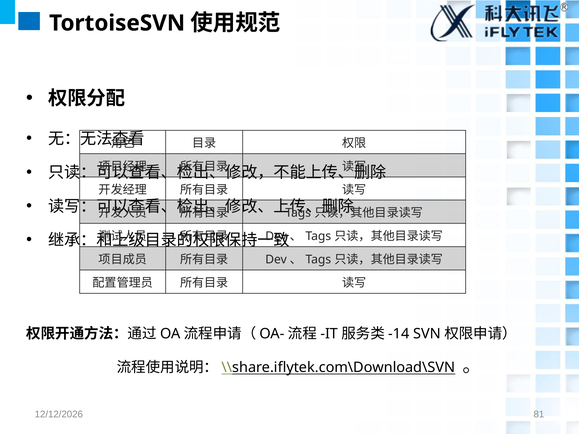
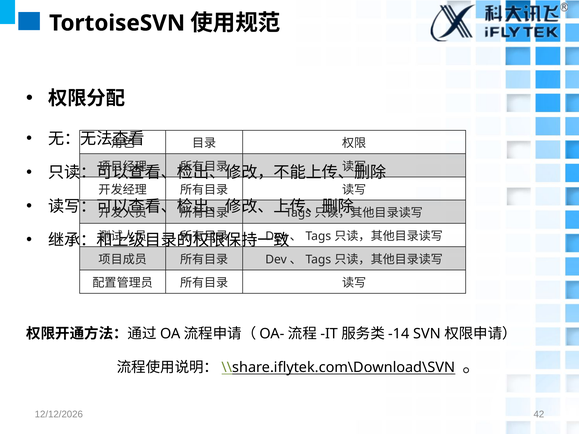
81: 81 -> 42
